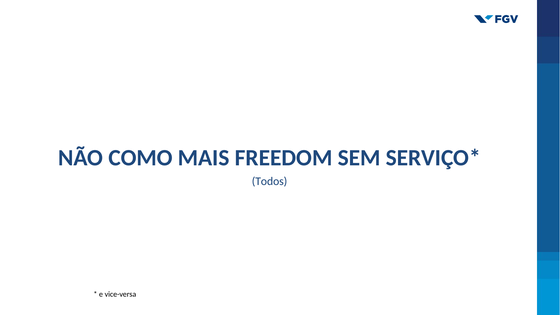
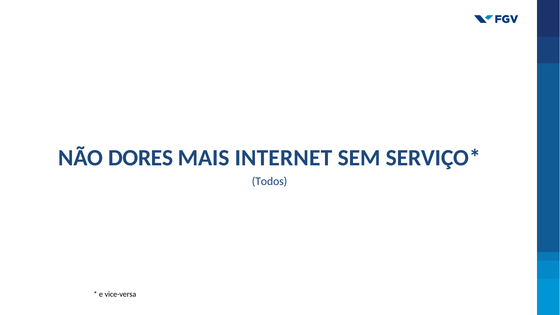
COMO: COMO -> DORES
FREEDOM: FREEDOM -> INTERNET
